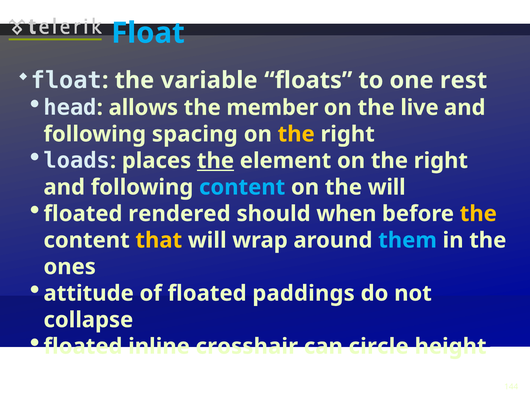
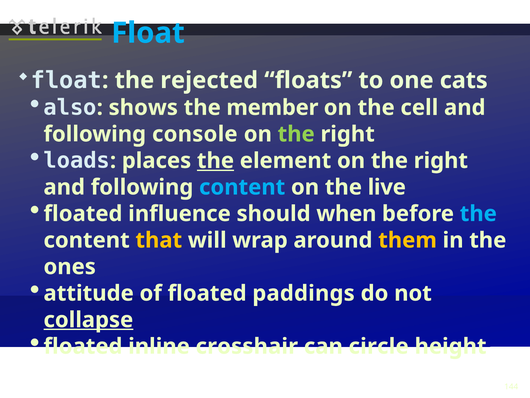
variable: variable -> rejected
rest: rest -> cats
head: head -> also
allows: allows -> shows
live: live -> cell
spacing: spacing -> console
the at (296, 134) colour: yellow -> light green
the will: will -> live
rendered: rendered -> influence
the at (478, 213) colour: yellow -> light blue
them colour: light blue -> yellow
collapse underline: none -> present
